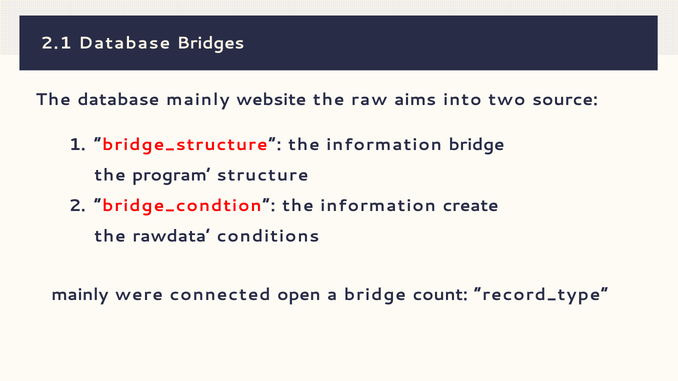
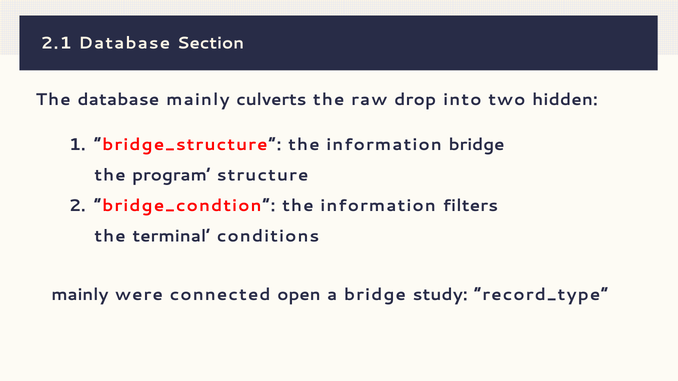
Bridges: Bridges -> Section
website: website -> culverts
aims: aims -> drop
source: source -> hidden
create: create -> filters
rawdata: rawdata -> terminal
count: count -> study
